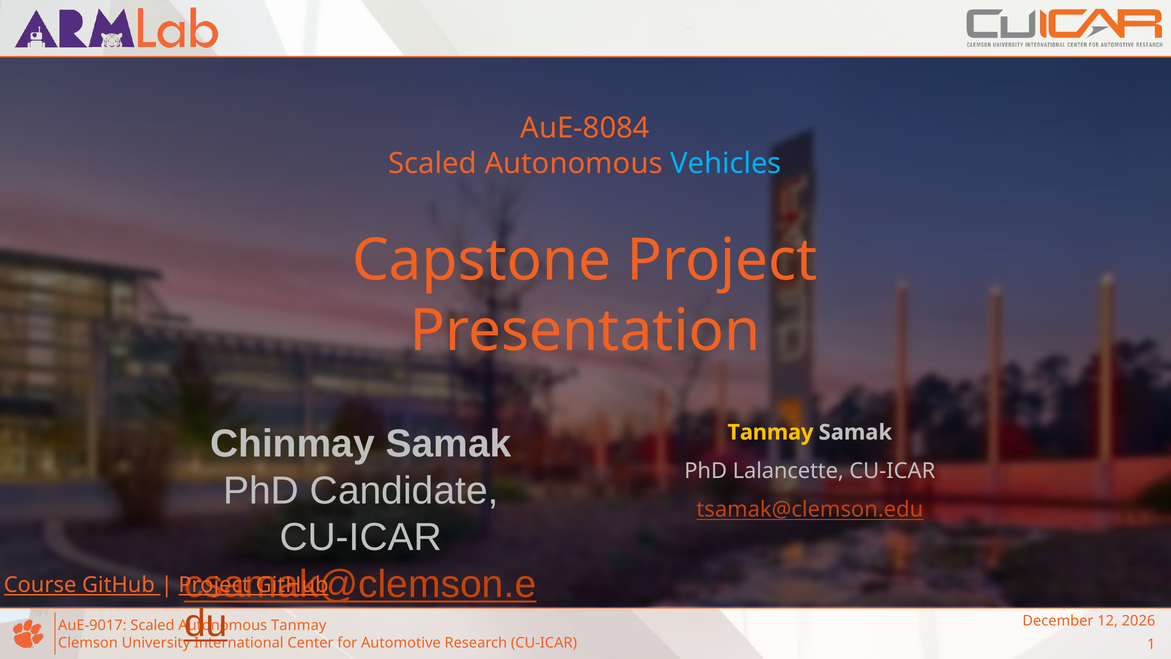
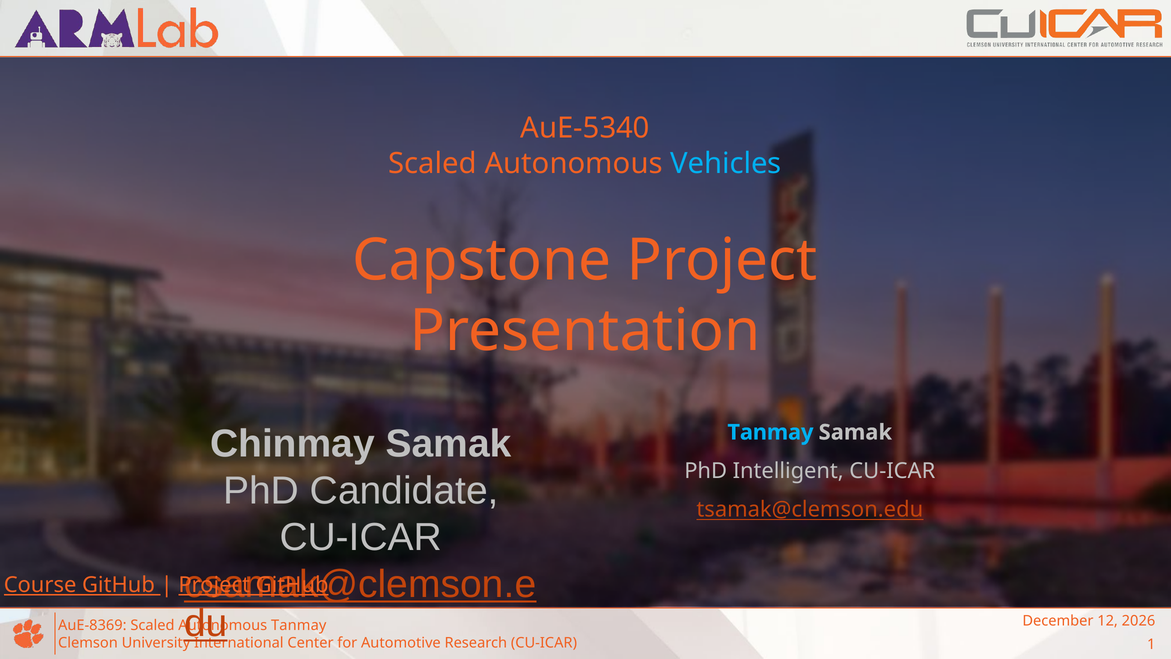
AuE-8084: AuE-8084 -> AuE-5340
Tanmay at (770, 432) colour: yellow -> light blue
Lalancette: Lalancette -> Intelligent
AuE-9017: AuE-9017 -> AuE-8369
